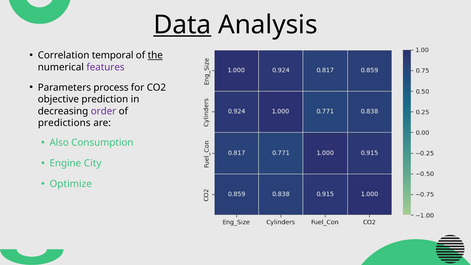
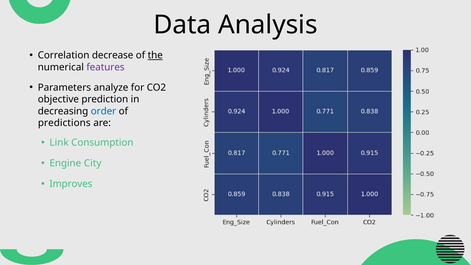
Data underline: present -> none
temporal: temporal -> decrease
process: process -> analyze
order colour: purple -> blue
Also: Also -> Link
Optimize: Optimize -> Improves
